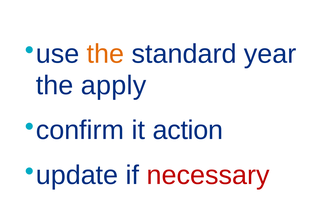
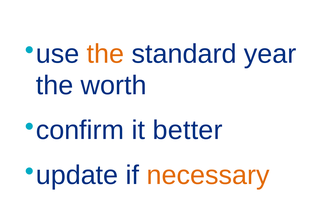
apply: apply -> worth
action: action -> better
necessary colour: red -> orange
